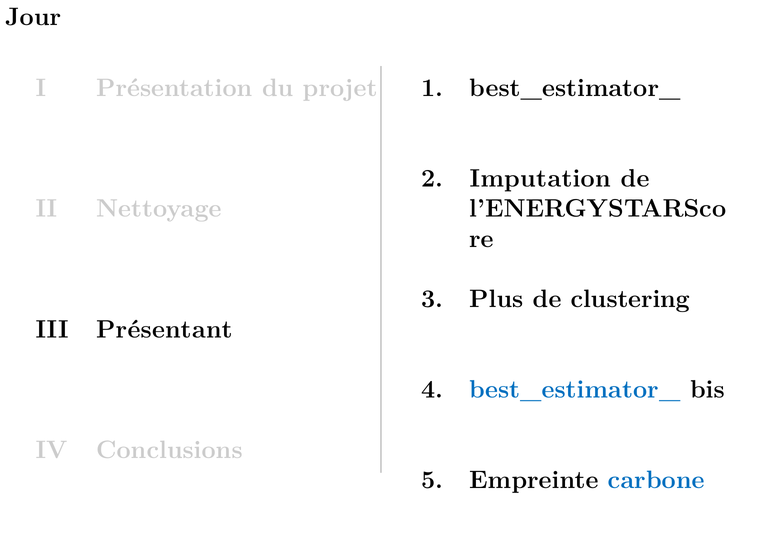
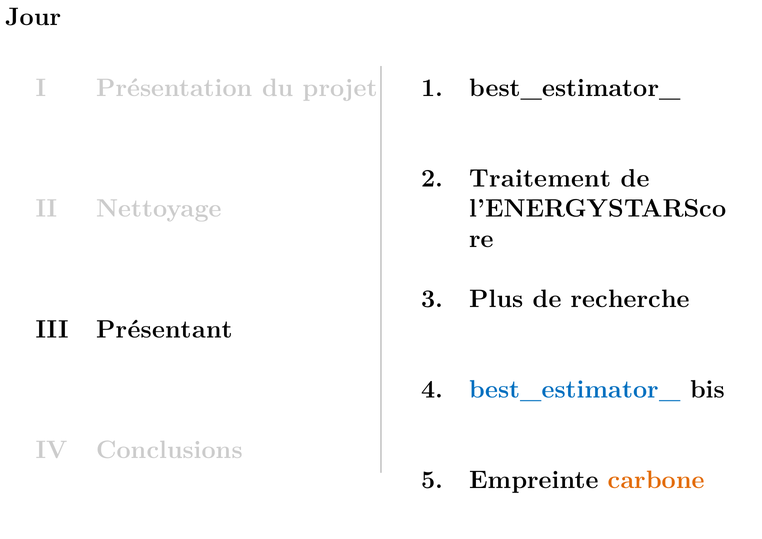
Imputation: Imputation -> Traitement
clustering: clustering -> recherche
carbone colour: blue -> orange
